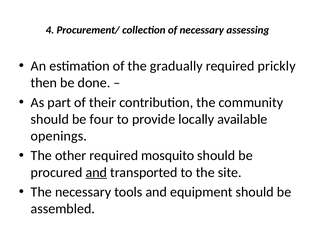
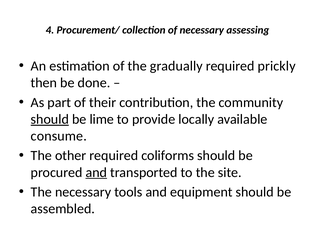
should at (50, 119) underline: none -> present
four: four -> lime
openings: openings -> consume
mosquito: mosquito -> coliforms
